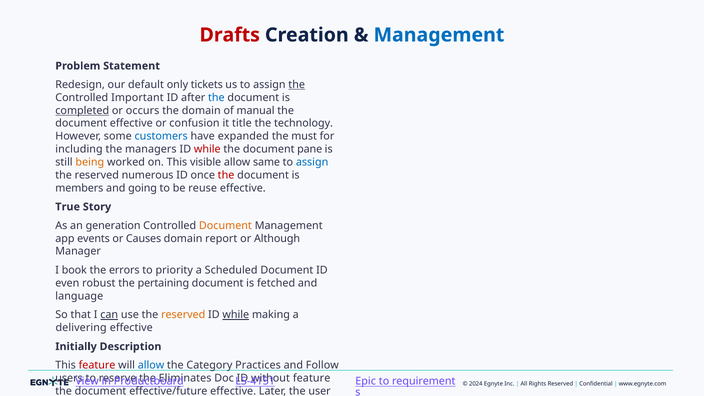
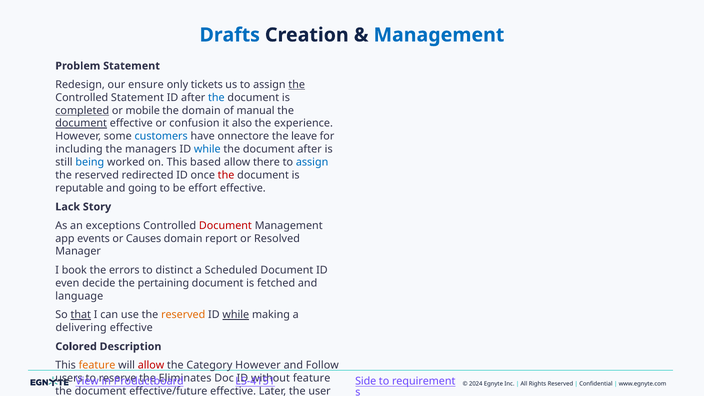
Drafts colour: red -> blue
default: default -> ensure
Controlled Important: Important -> Statement
occurs: occurs -> mobile
document at (81, 123) underline: none -> present
title: title -> also
technology: technology -> experience
expanded: expanded -> onnectore
must: must -> leave
while at (207, 149) colour: red -> blue
document pane: pane -> after
being colour: orange -> blue
visible: visible -> based
same: same -> there
numerous: numerous -> redirected
members: members -> reputable
reuse: reuse -> effort
True: True -> Lack
generation: generation -> exceptions
Document at (225, 226) colour: orange -> red
Although: Although -> Resolved
priority: priority -> distinct
robust: robust -> decide
that underline: none -> present
can at (109, 315) underline: present -> none
Initially: Initially -> Colored
feature at (97, 365) colour: red -> orange
allow at (151, 365) colour: blue -> red
Category Practices: Practices -> However
Epic: Epic -> Side
